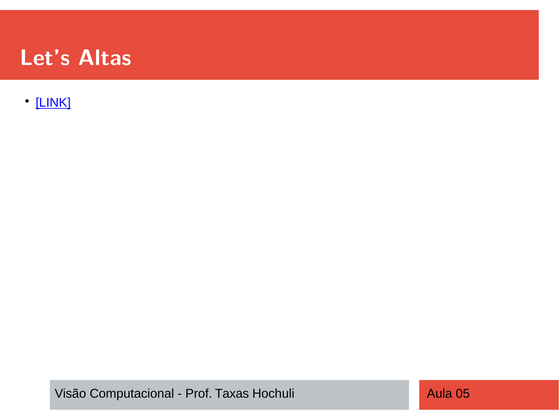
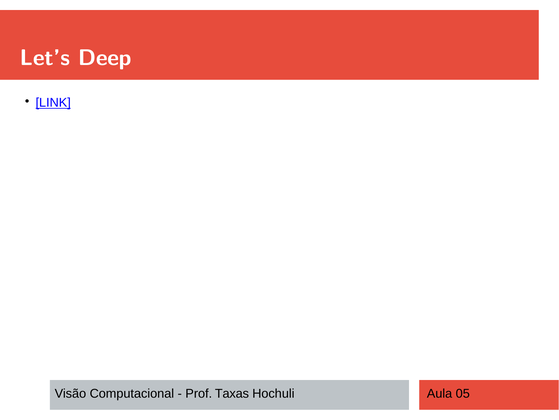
Altas: Altas -> Deep
